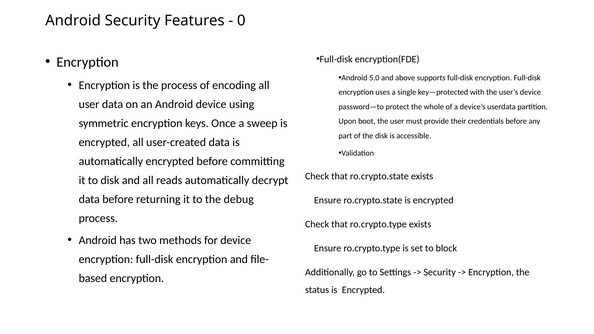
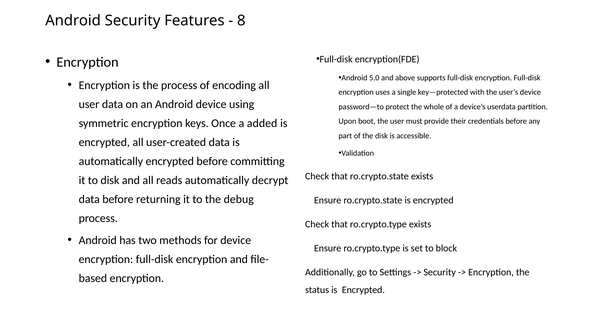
0: 0 -> 8
sweep: sweep -> added
